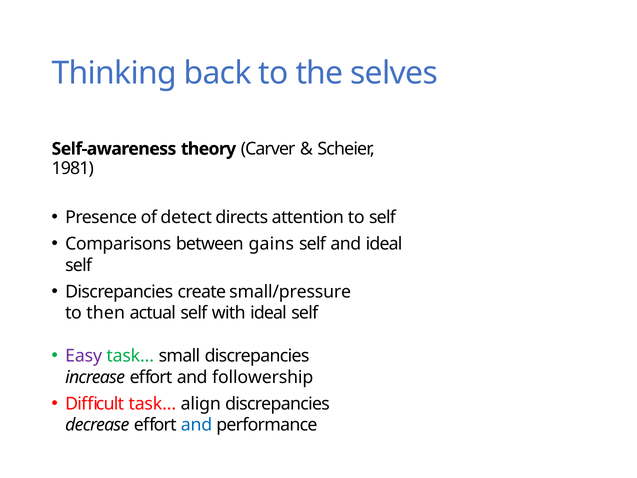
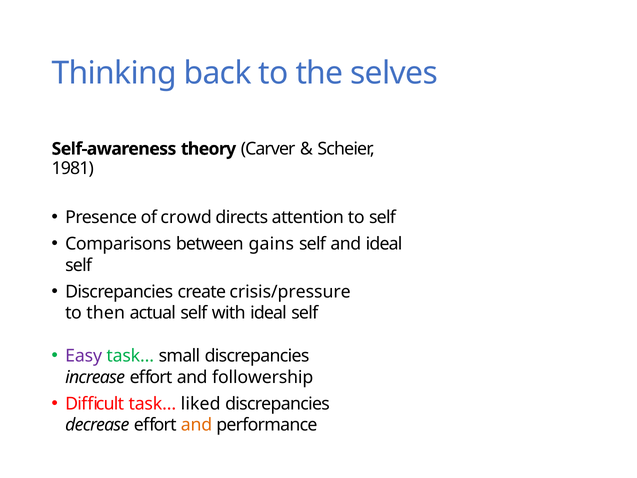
detect: detect -> crowd
small/pressure: small/pressure -> crisis/pressure
align: align -> liked
and at (196, 425) colour: blue -> orange
